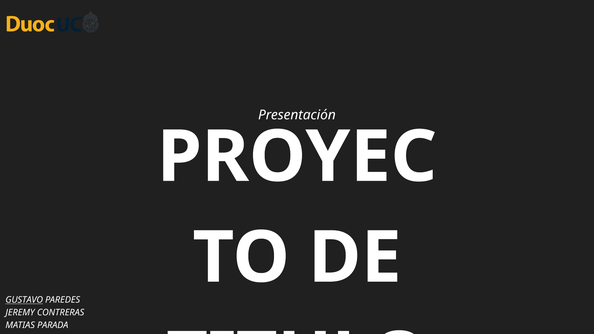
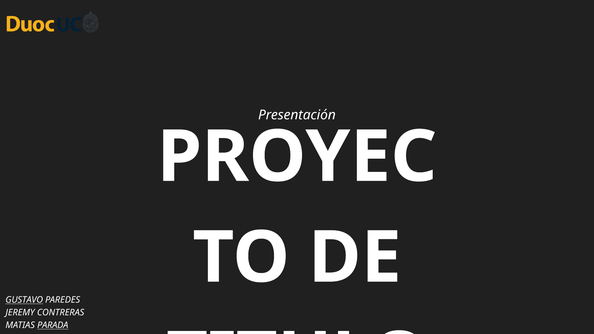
PARADA underline: none -> present
